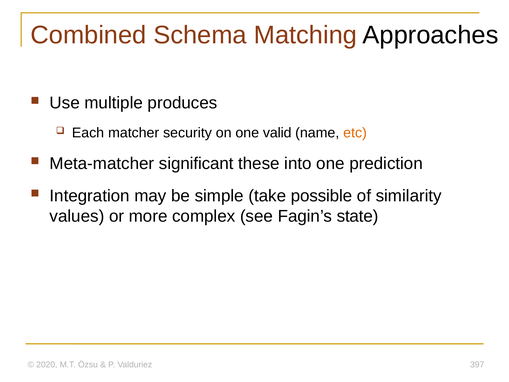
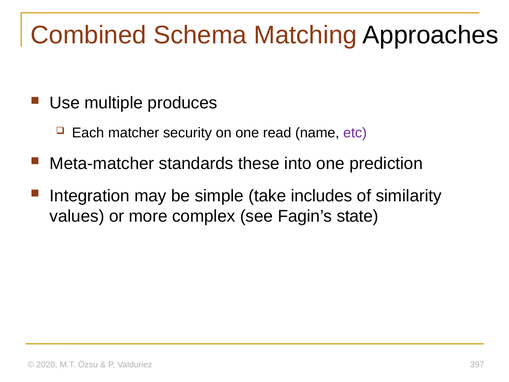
valid: valid -> read
etc colour: orange -> purple
significant: significant -> standards
possible: possible -> includes
